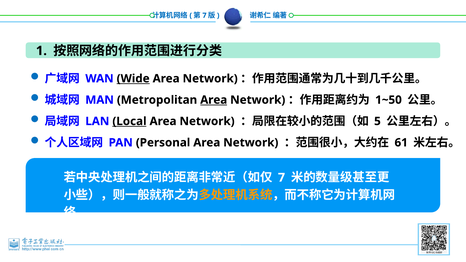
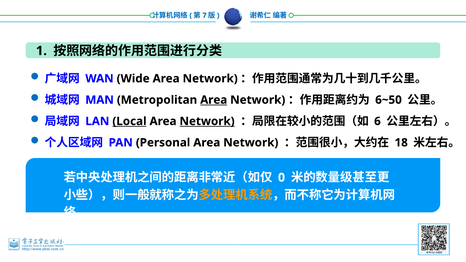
Wide underline: present -> none
1~50: 1~50 -> 6~50
Network at (207, 121) underline: none -> present
5: 5 -> 6
61: 61 -> 18
7 at (282, 178): 7 -> 0
